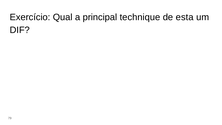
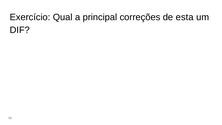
technique: technique -> correções
